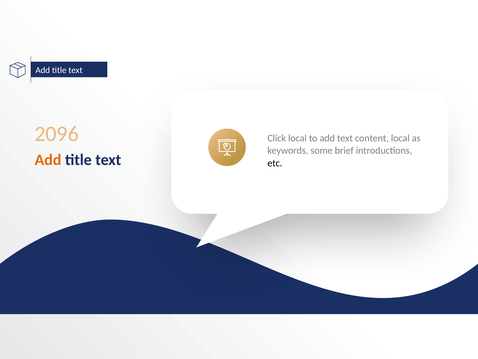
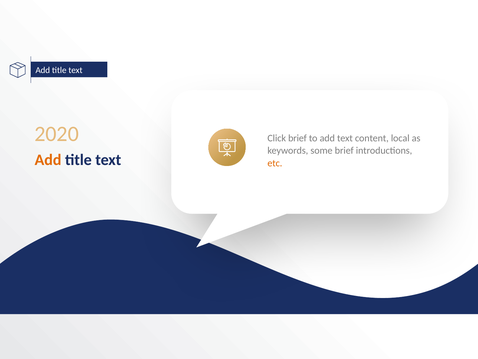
2096: 2096 -> 2020
Click local: local -> brief
etc colour: black -> orange
